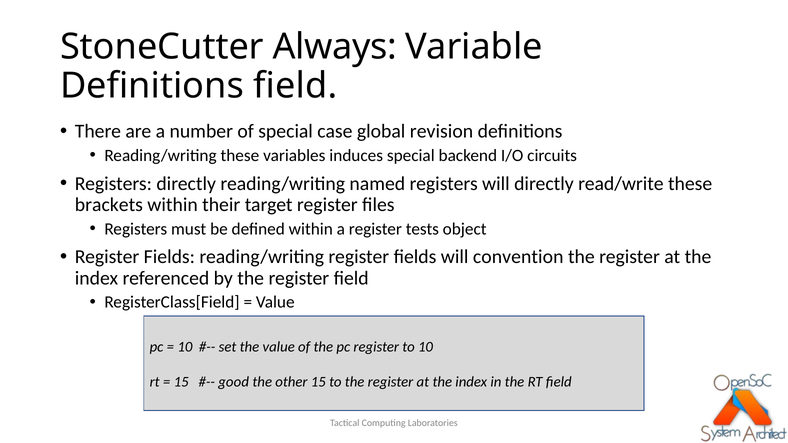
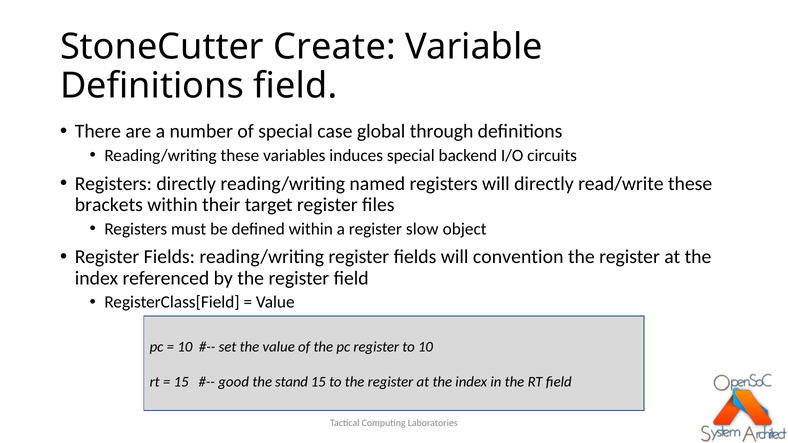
Always: Always -> Create
revision: revision -> through
tests: tests -> slow
other: other -> stand
